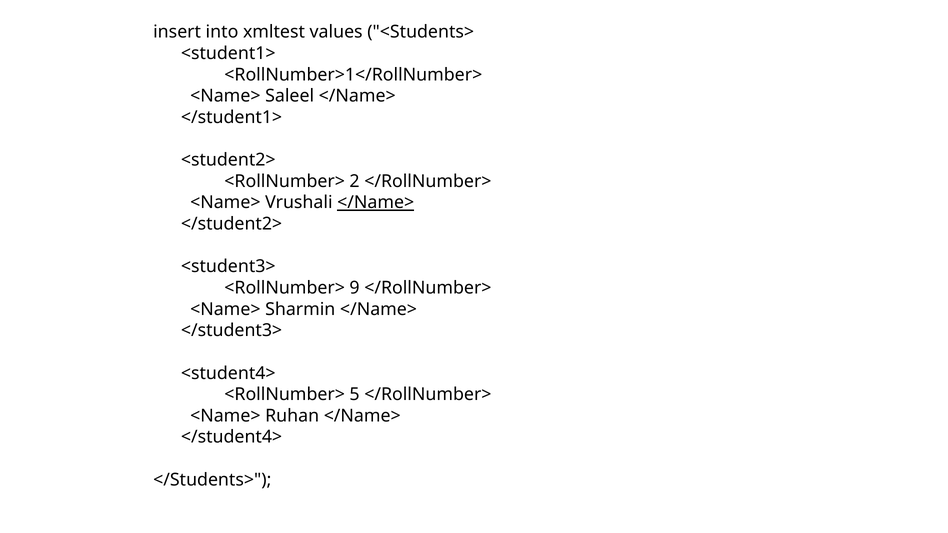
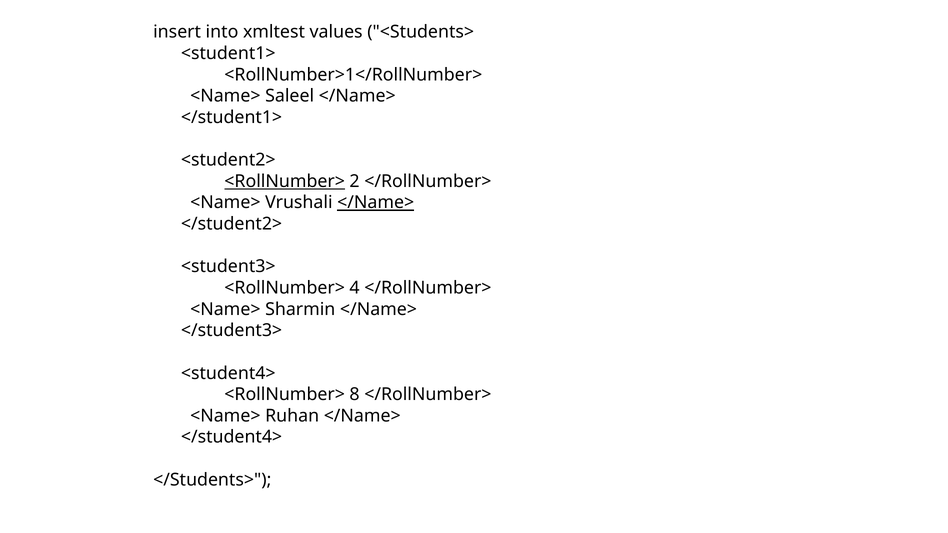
<RollNumber> at (285, 181) underline: none -> present
9: 9 -> 4
5: 5 -> 8
